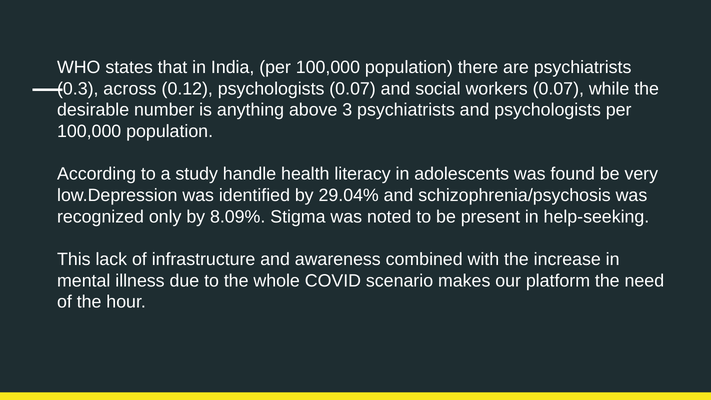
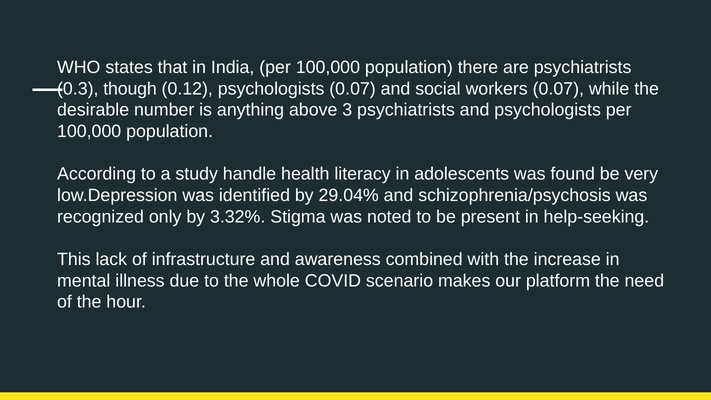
across: across -> though
8.09%: 8.09% -> 3.32%
